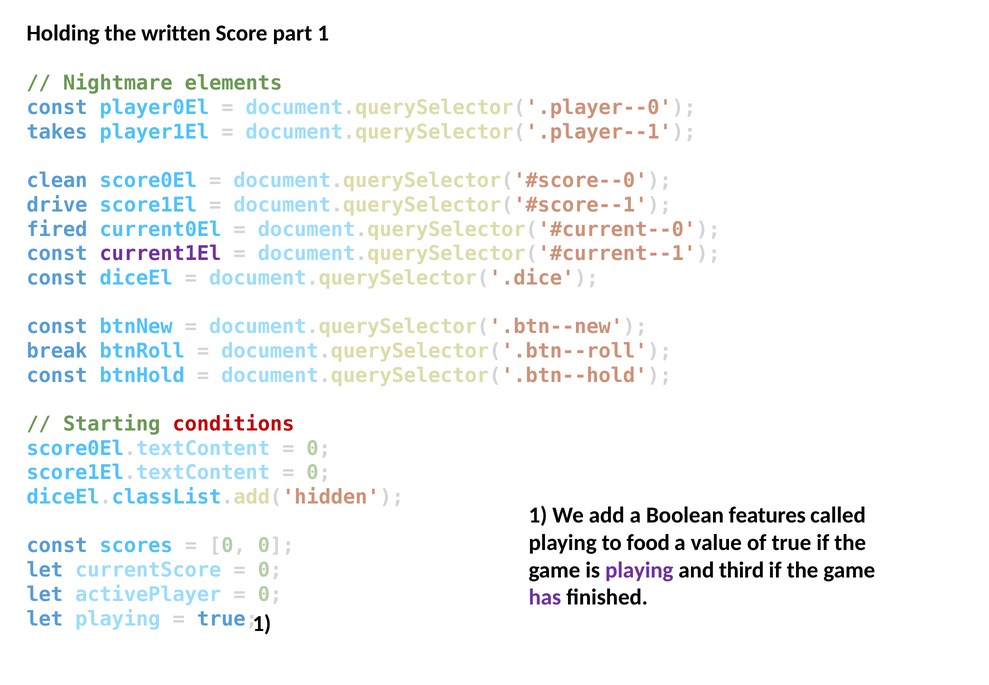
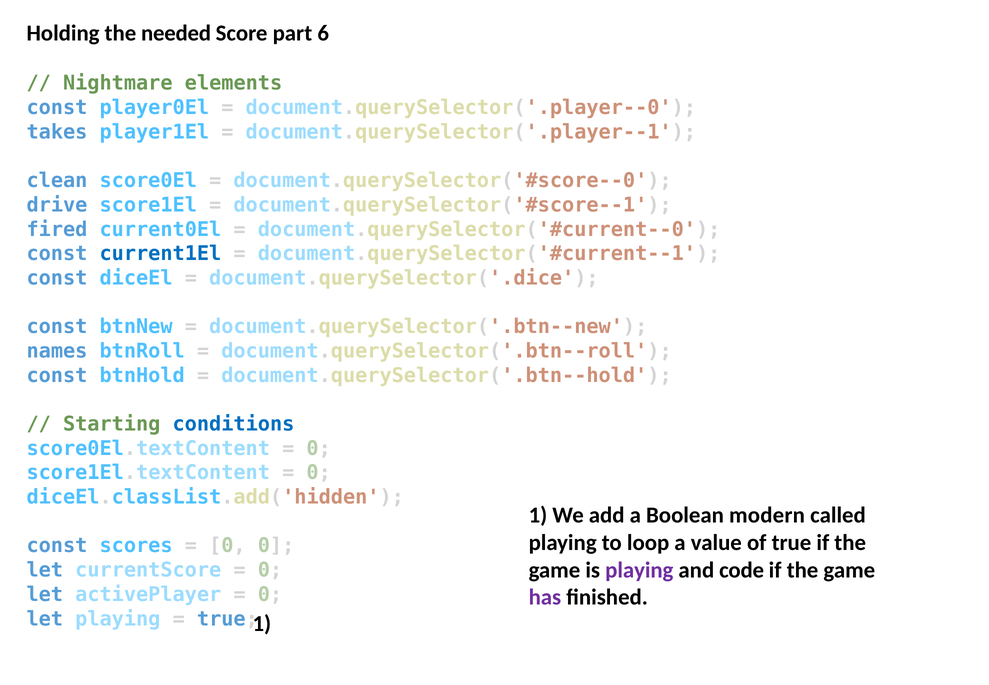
written: written -> needed
part 1: 1 -> 6
current1El colour: purple -> blue
break: break -> names
conditions colour: red -> blue
features: features -> modern
food: food -> loop
third: third -> code
